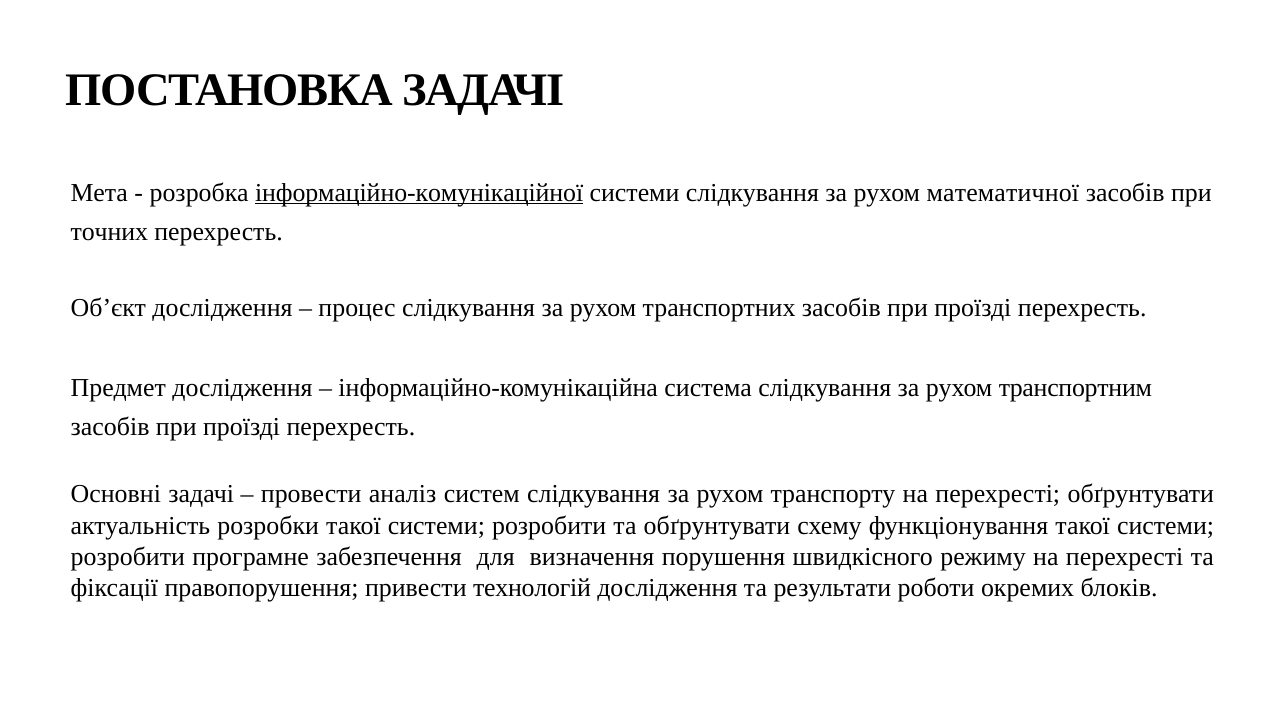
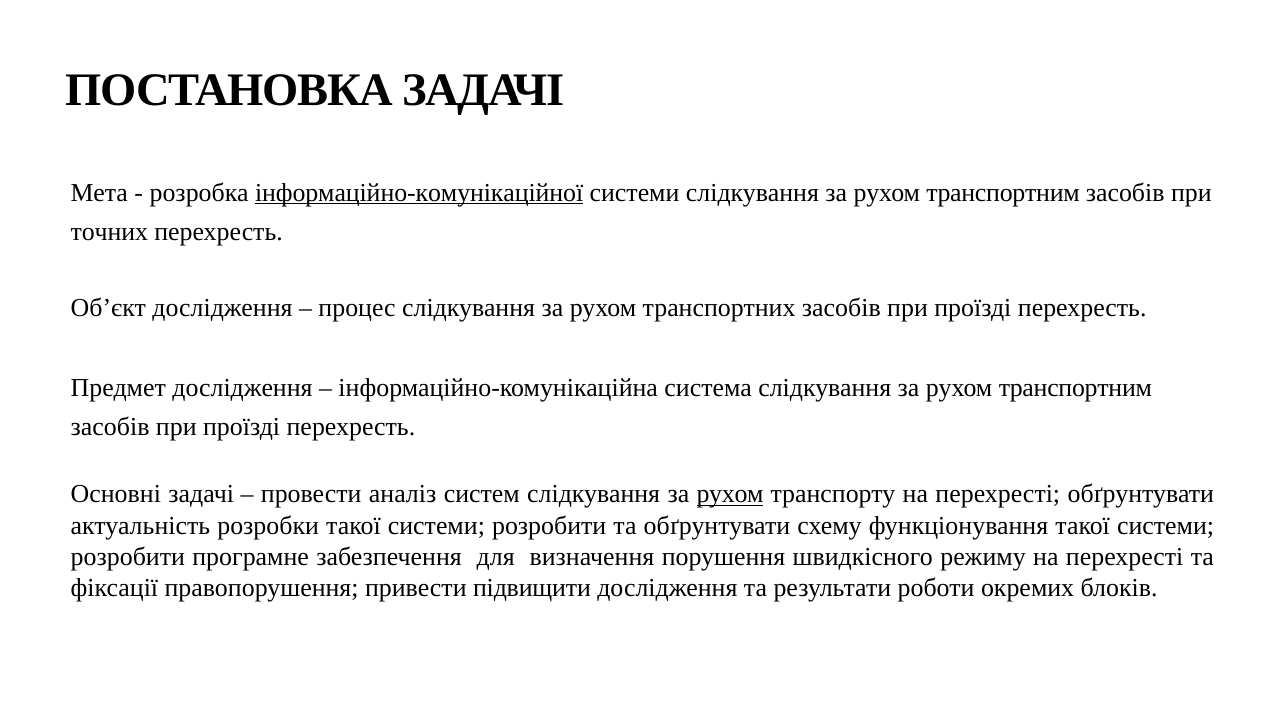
математичної at (1003, 192): математичної -> транспортним
рухом at (730, 494) underline: none -> present
технологій: технологій -> підвищити
